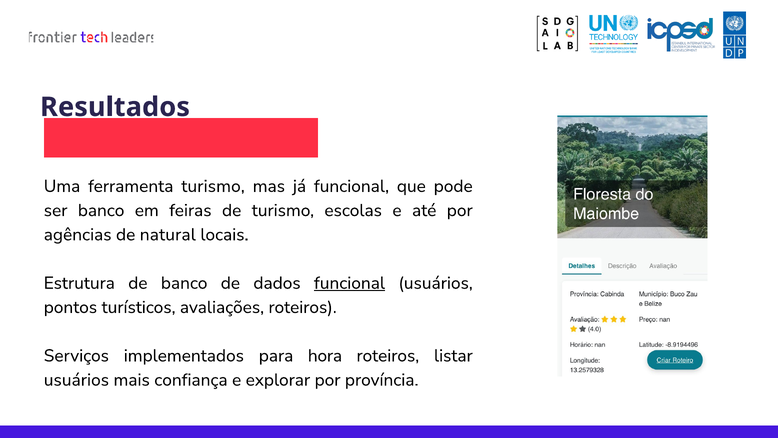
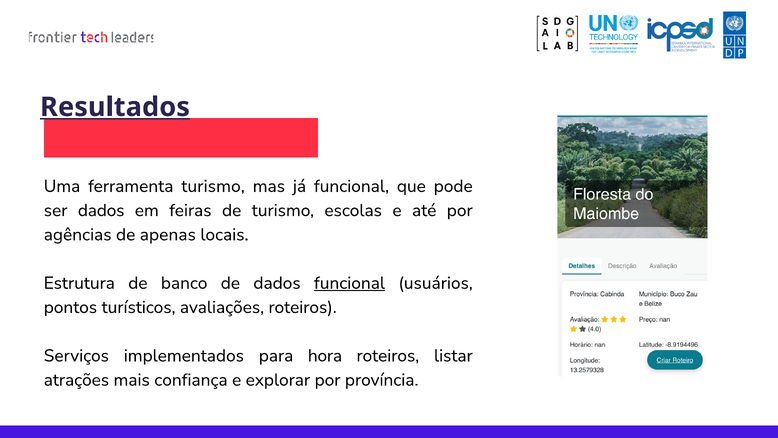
Resultados underline: none -> present
ser banco: banco -> dados
natural: natural -> apenas
usuários at (76, 380): usuários -> atrações
